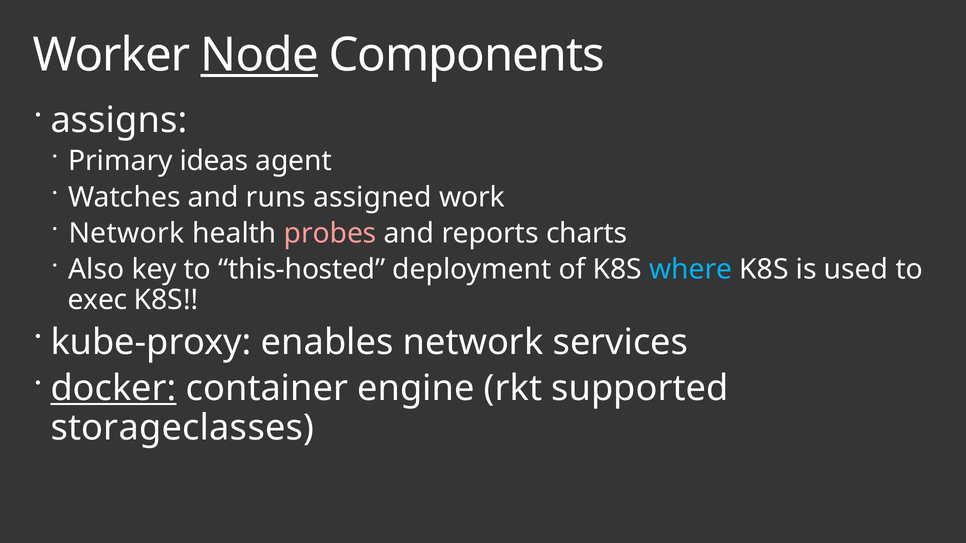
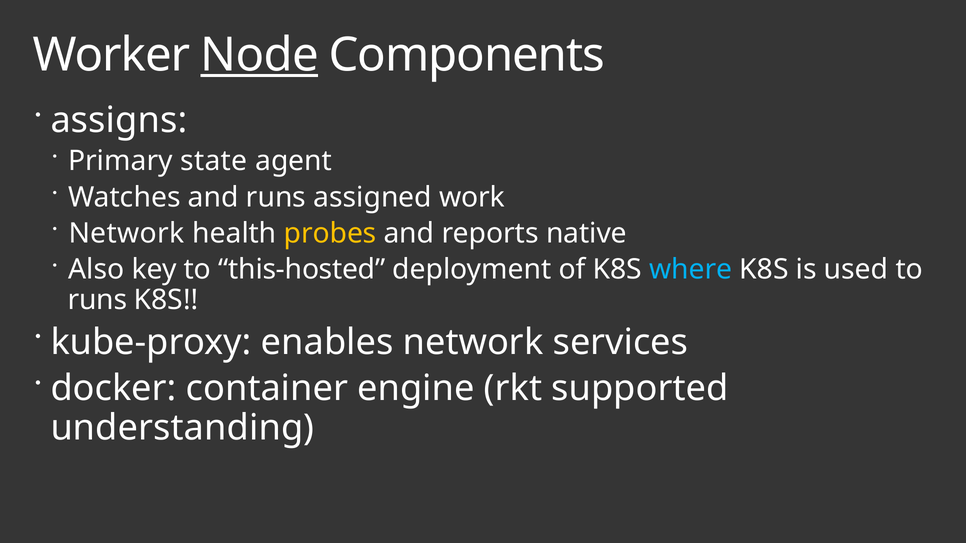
ideas: ideas -> state
probes colour: pink -> yellow
charts: charts -> native
exec at (98, 300): exec -> runs
docker underline: present -> none
storageclasses: storageclasses -> understanding
